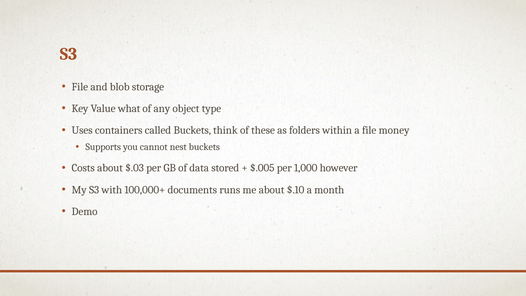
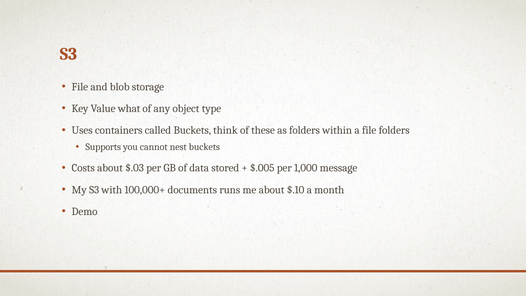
file money: money -> folders
however: however -> message
